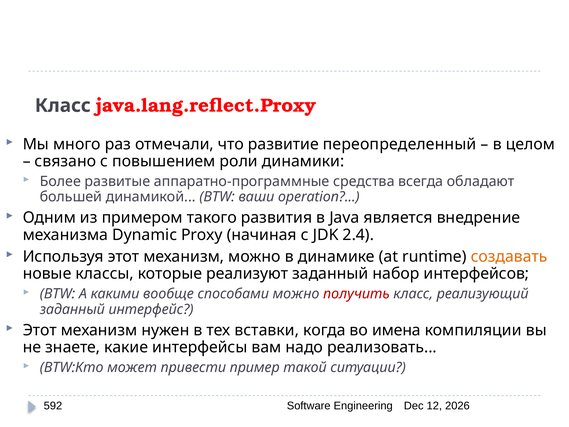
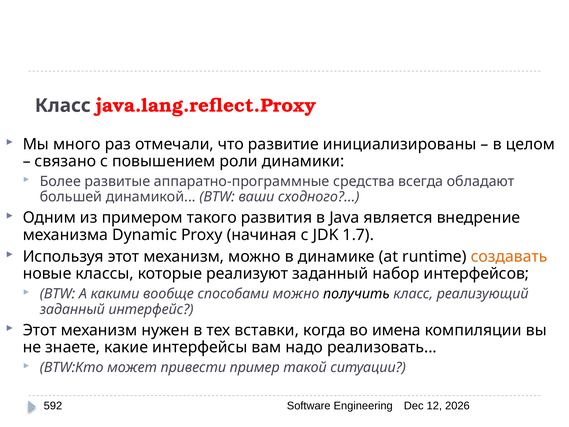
переопределенный: переопределенный -> инициализированы
operation: operation -> сходного
2.4: 2.4 -> 1.7
получить colour: red -> black
